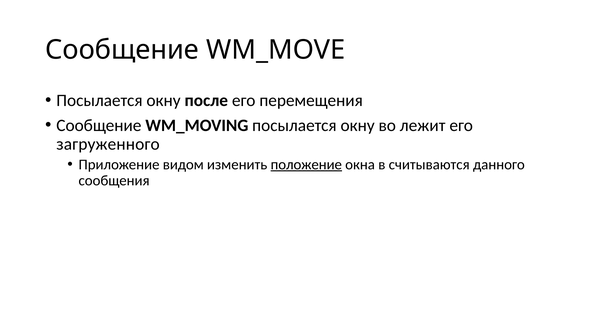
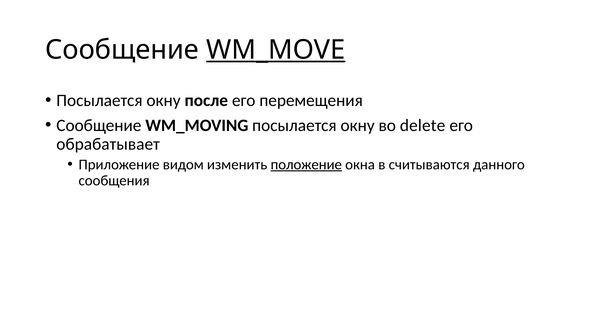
WM_MOVE underline: none -> present
лежит: лежит -> delete
загруженного: загруженного -> обрабатывает
